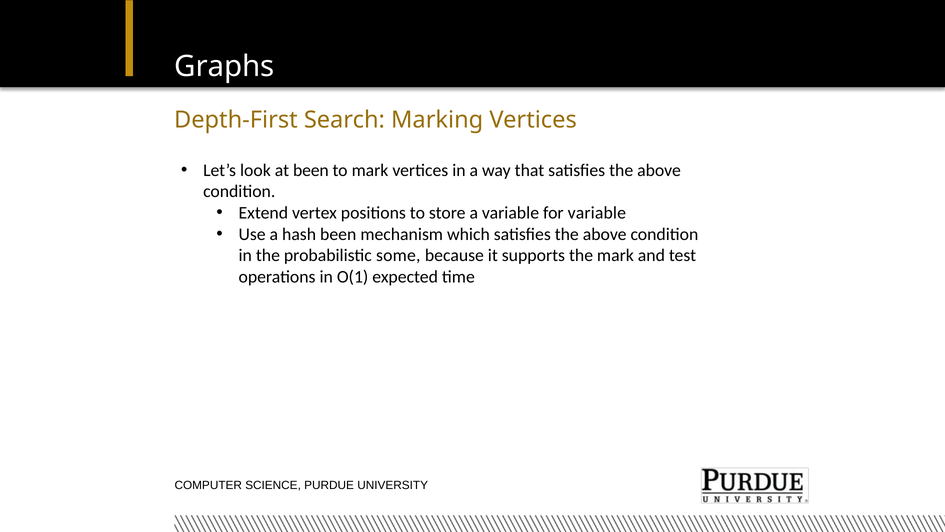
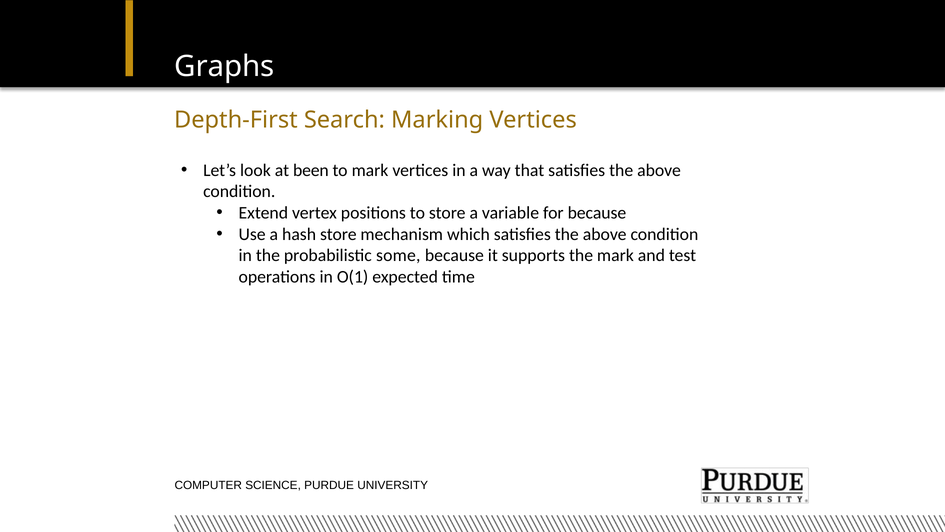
for variable: variable -> because
hash been: been -> store
